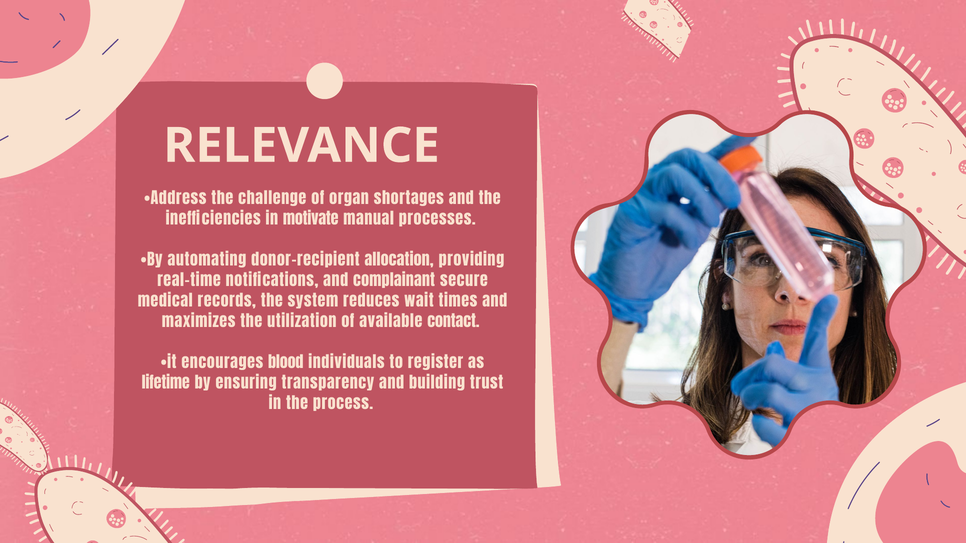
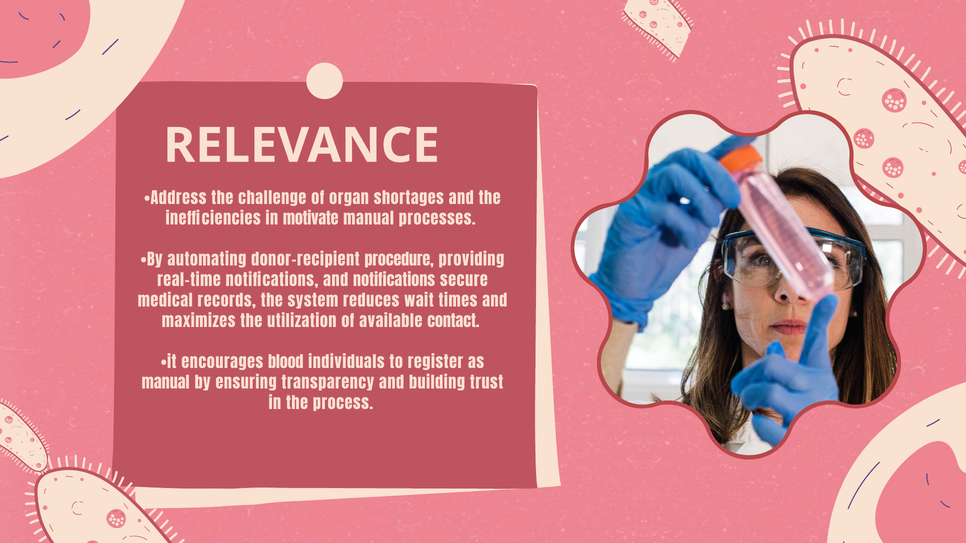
allocation: allocation -> procedure
and complainant: complainant -> notifications
lifetime at (166, 384): lifetime -> manual
